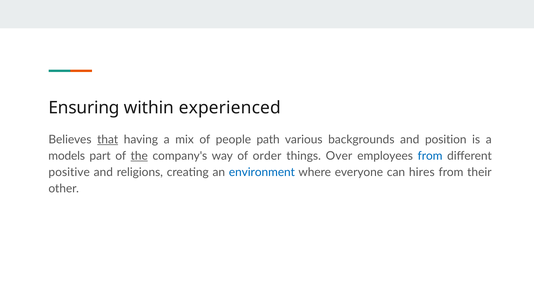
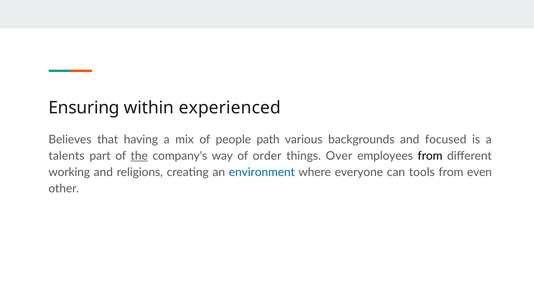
that underline: present -> none
position: position -> focused
models: models -> talents
from at (430, 156) colour: blue -> black
positive: positive -> working
hires: hires -> tools
their: their -> even
